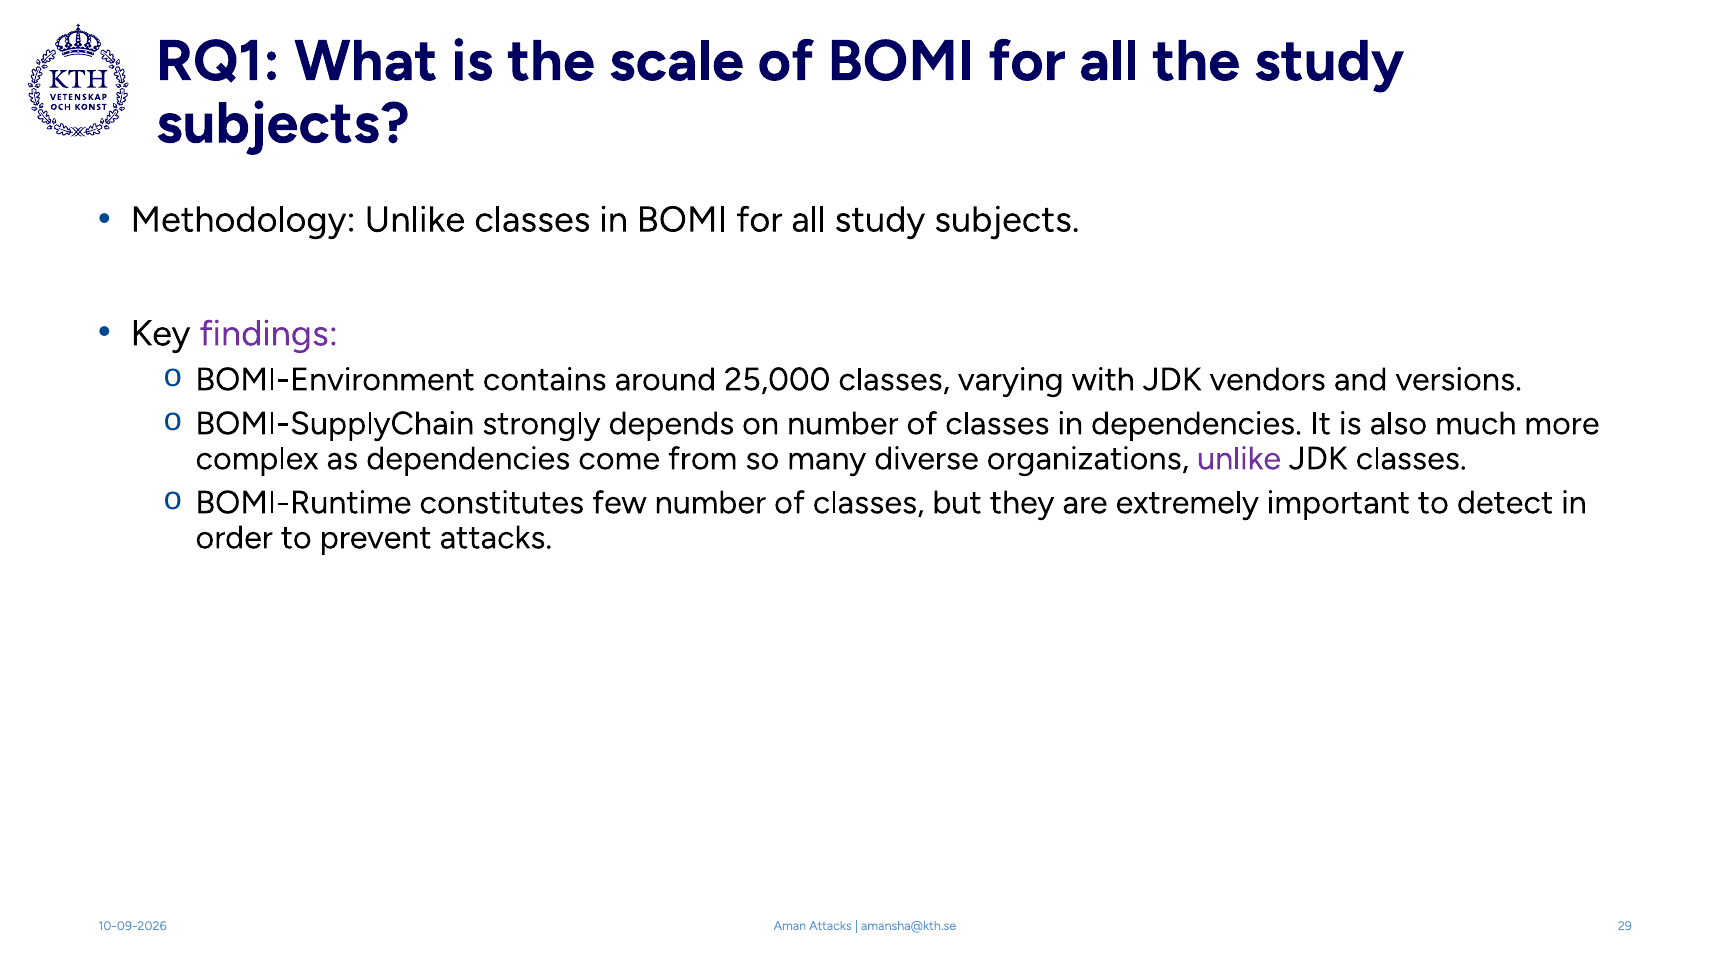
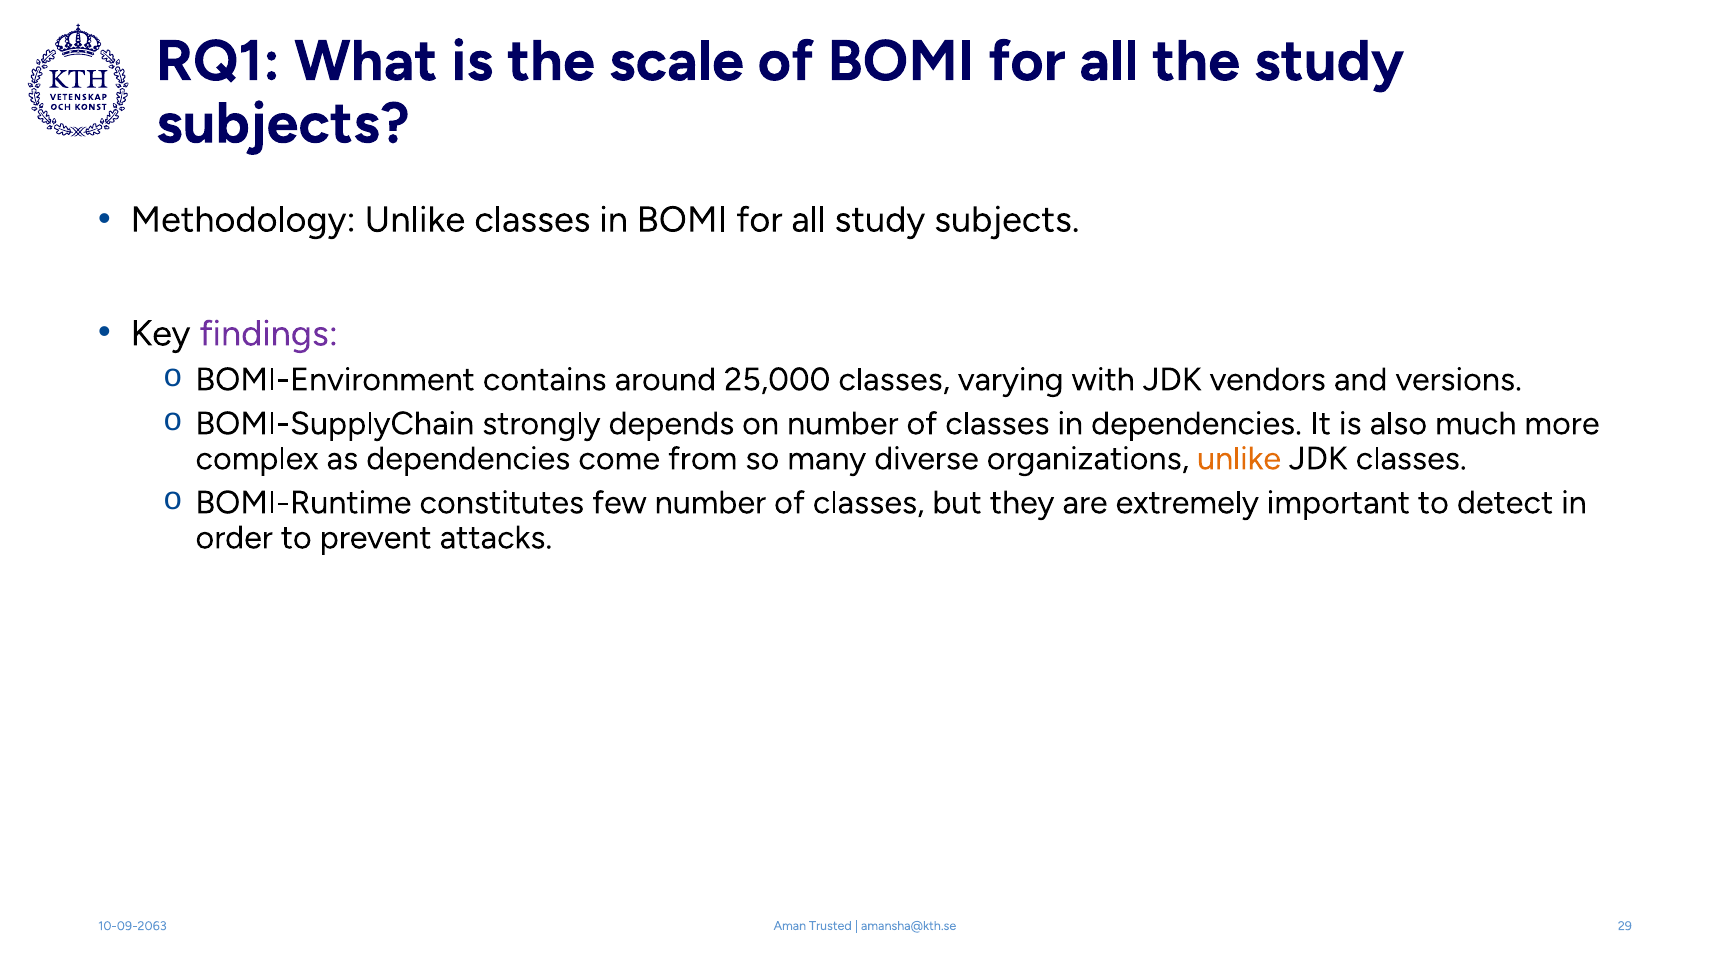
unlike at (1239, 459) colour: purple -> orange
10-09-2026: 10-09-2026 -> 10-09-2063
Aman Attacks: Attacks -> Trusted
